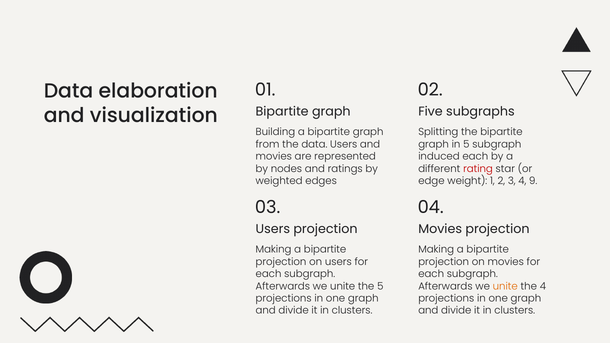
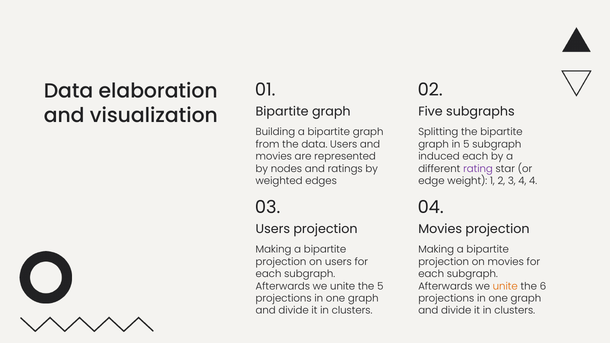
rating colour: red -> purple
4 9: 9 -> 4
the 4: 4 -> 6
